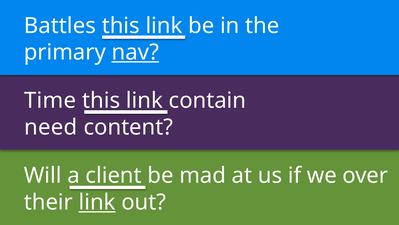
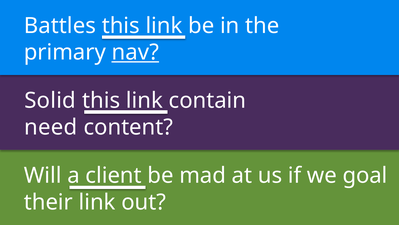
Time: Time -> Solid
over: over -> goal
link at (97, 202) underline: present -> none
